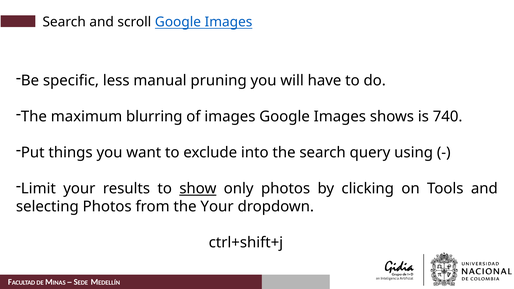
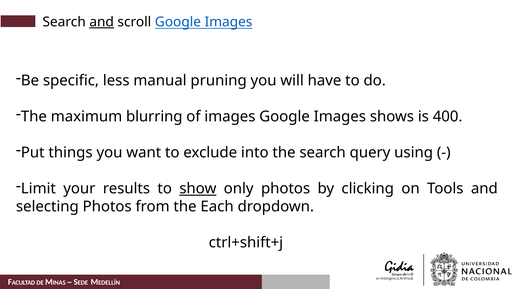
and at (102, 22) underline: none -> present
740: 740 -> 400
the Your: Your -> Each
